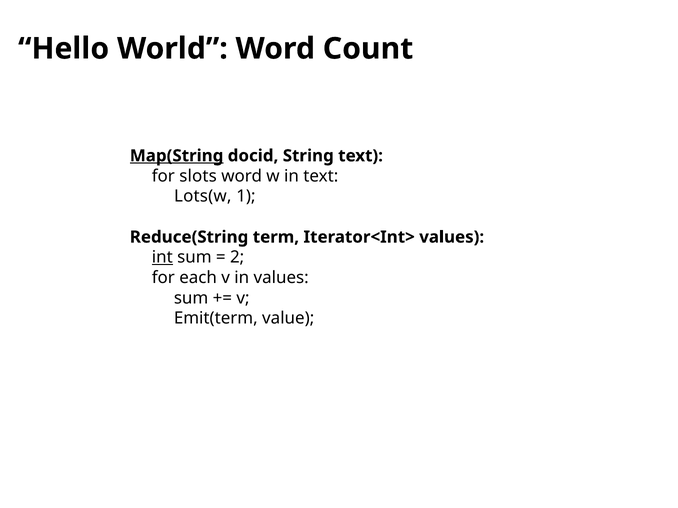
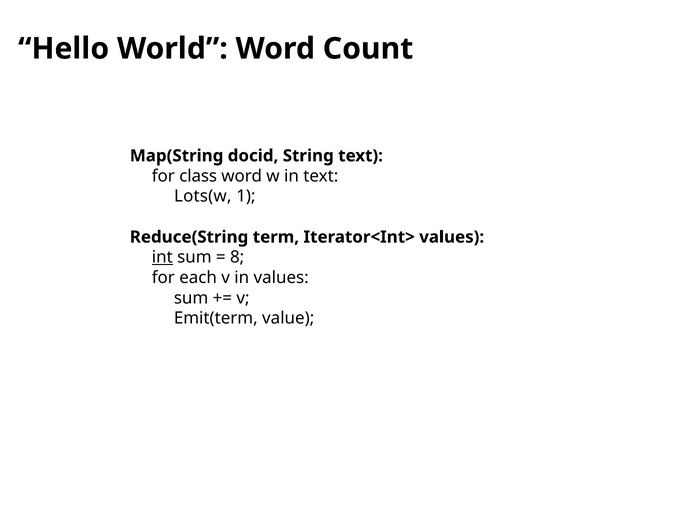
Map(String underline: present -> none
slots: slots -> class
2: 2 -> 8
